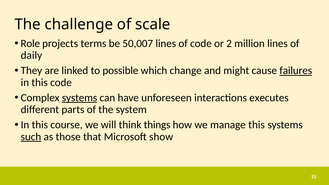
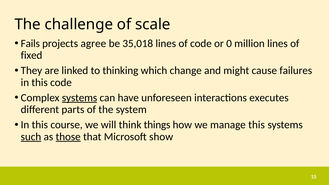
Role: Role -> Fails
terms: terms -> agree
50,007: 50,007 -> 35,018
2: 2 -> 0
daily: daily -> fixed
possible: possible -> thinking
failures underline: present -> none
those underline: none -> present
